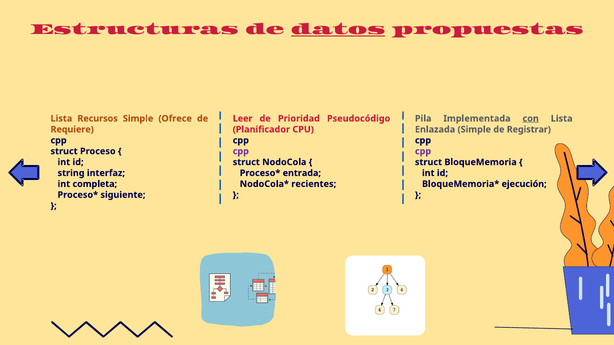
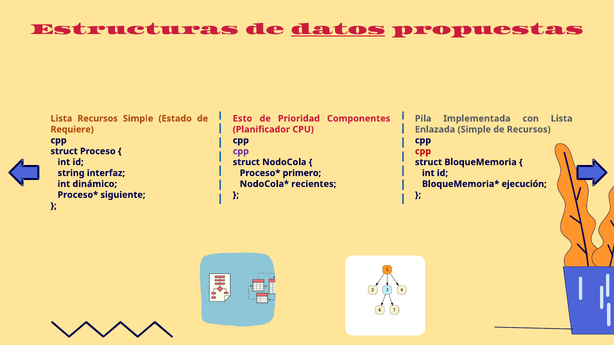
Ofrece: Ofrece -> Estado
Leer: Leer -> Esto
Pseudocódigo: Pseudocódigo -> Componentes
con underline: present -> none
de Registrar: Registrar -> Recursos
cpp at (423, 151) colour: purple -> red
entrada: entrada -> primero
completa: completa -> dinámico
